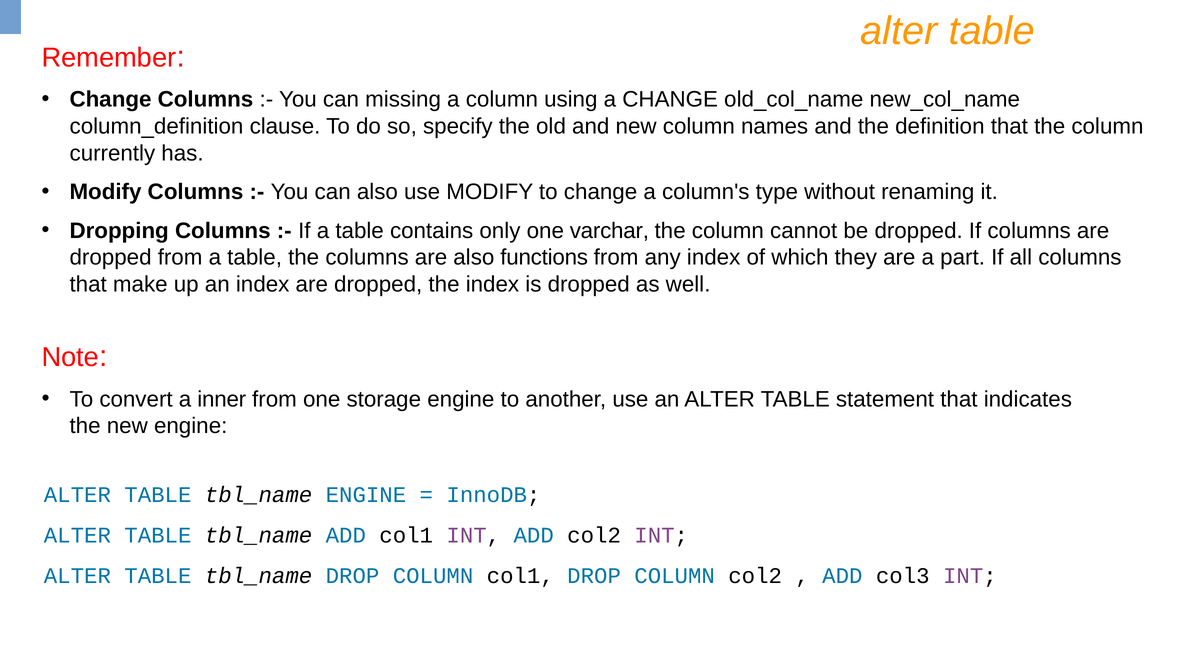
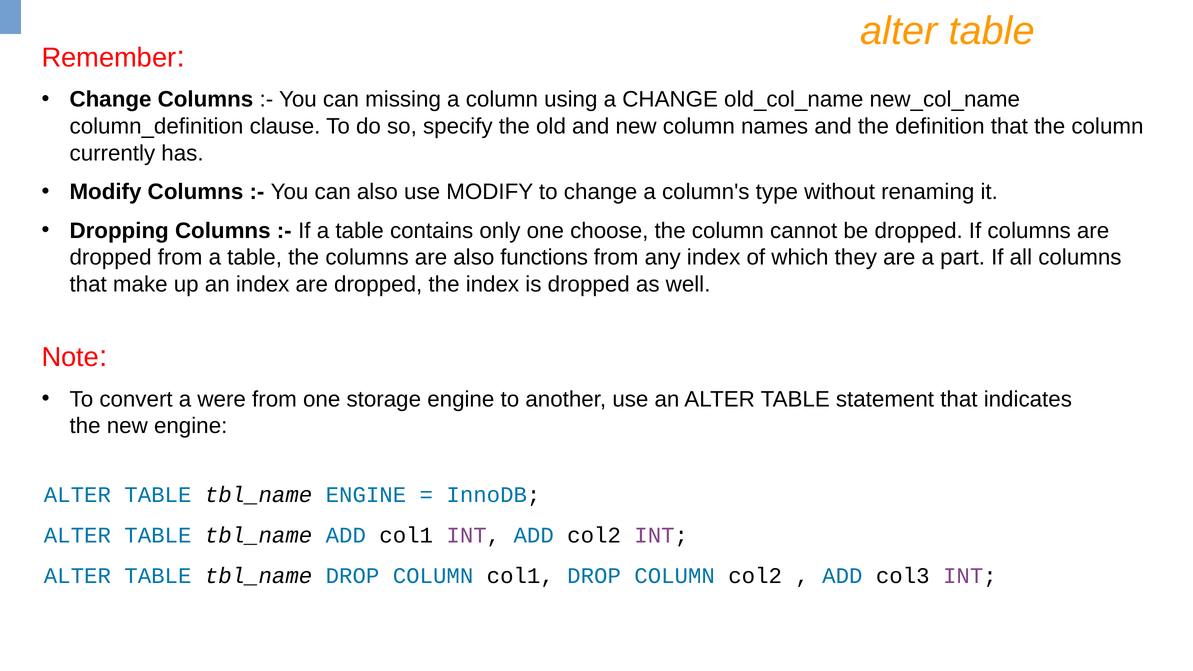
varchar: varchar -> choose
inner: inner -> were
